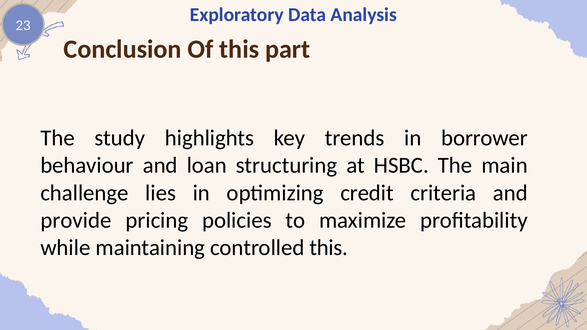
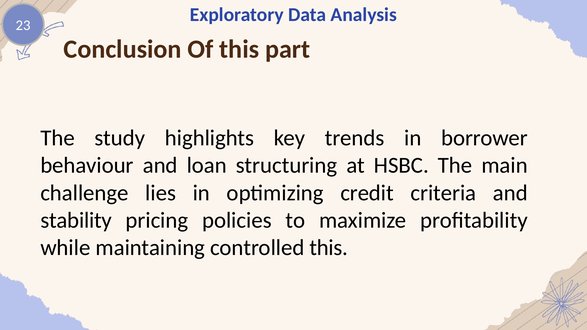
provide: provide -> stability
